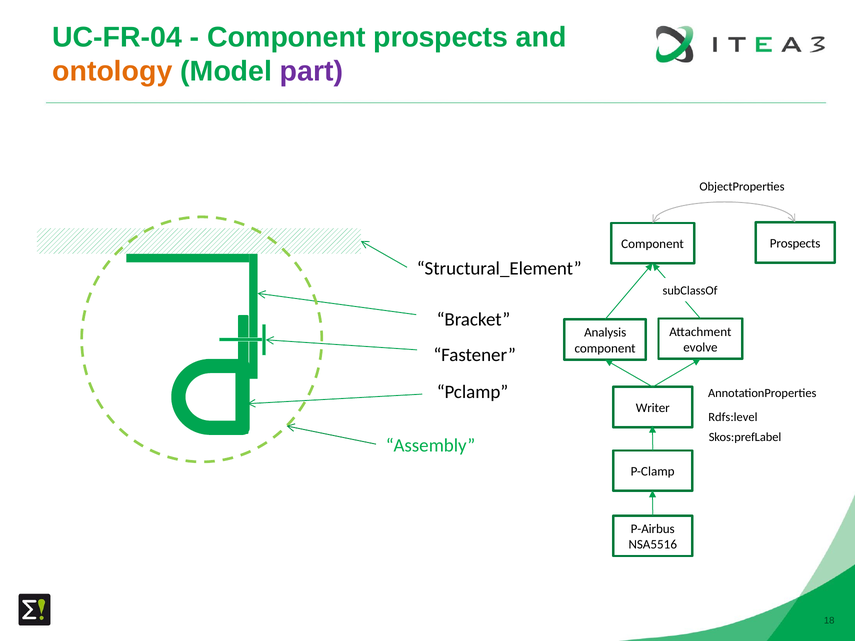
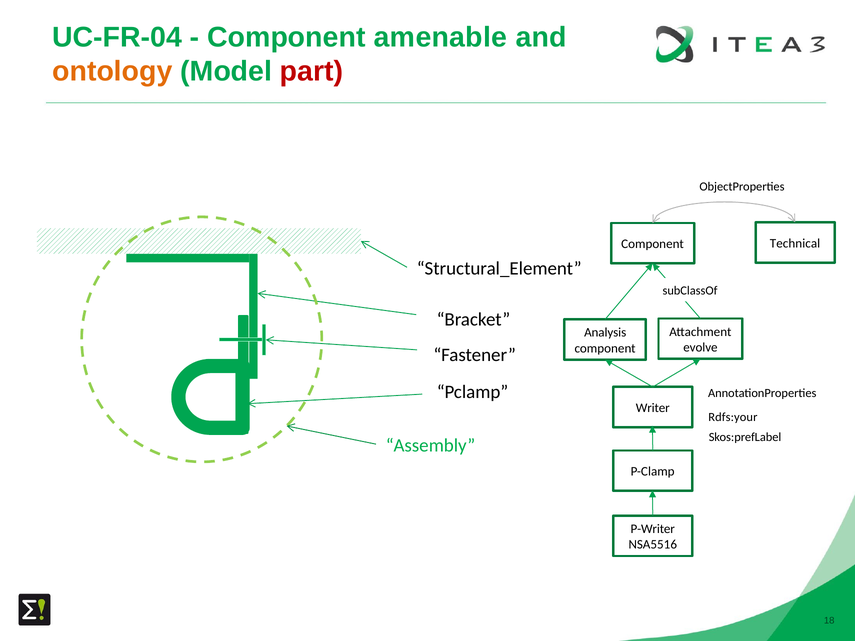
prospects at (441, 37): prospects -> amenable
part colour: purple -> red
Prospects at (795, 244): Prospects -> Technical
Rdfs:level: Rdfs:level -> Rdfs:your
P-Airbus: P-Airbus -> P-Writer
